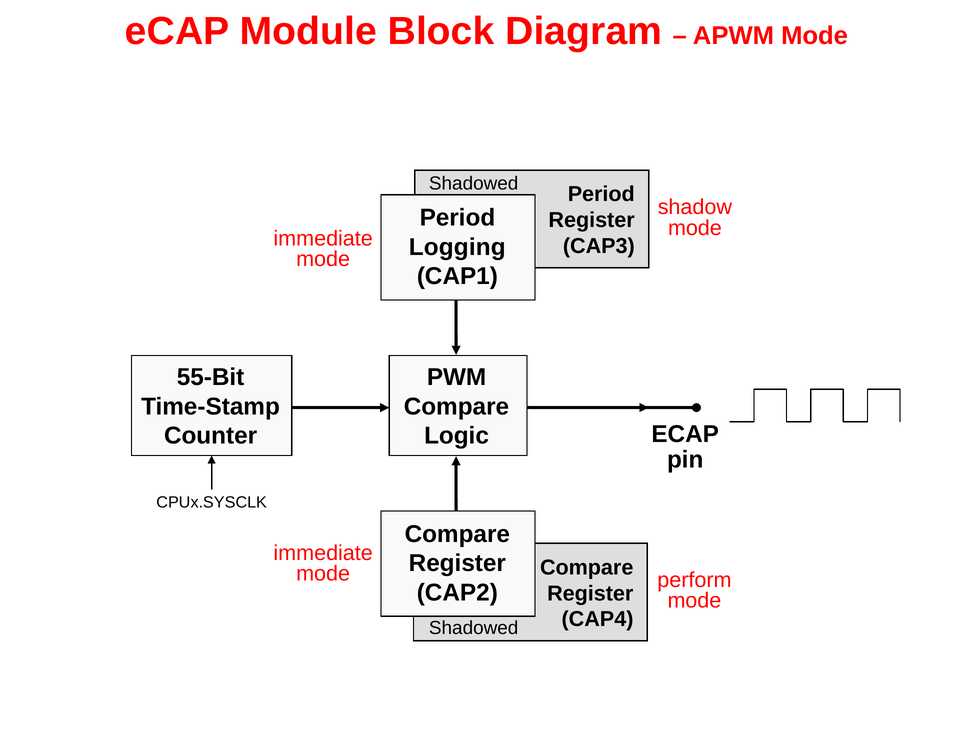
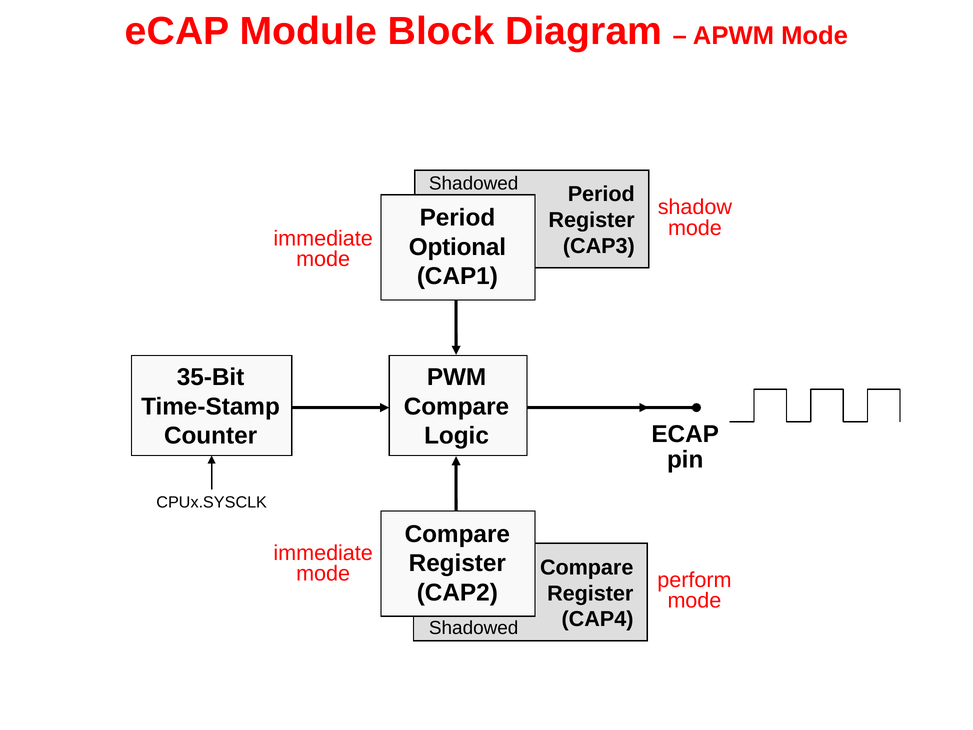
Logging: Logging -> Optional
55-Bit: 55-Bit -> 35-Bit
